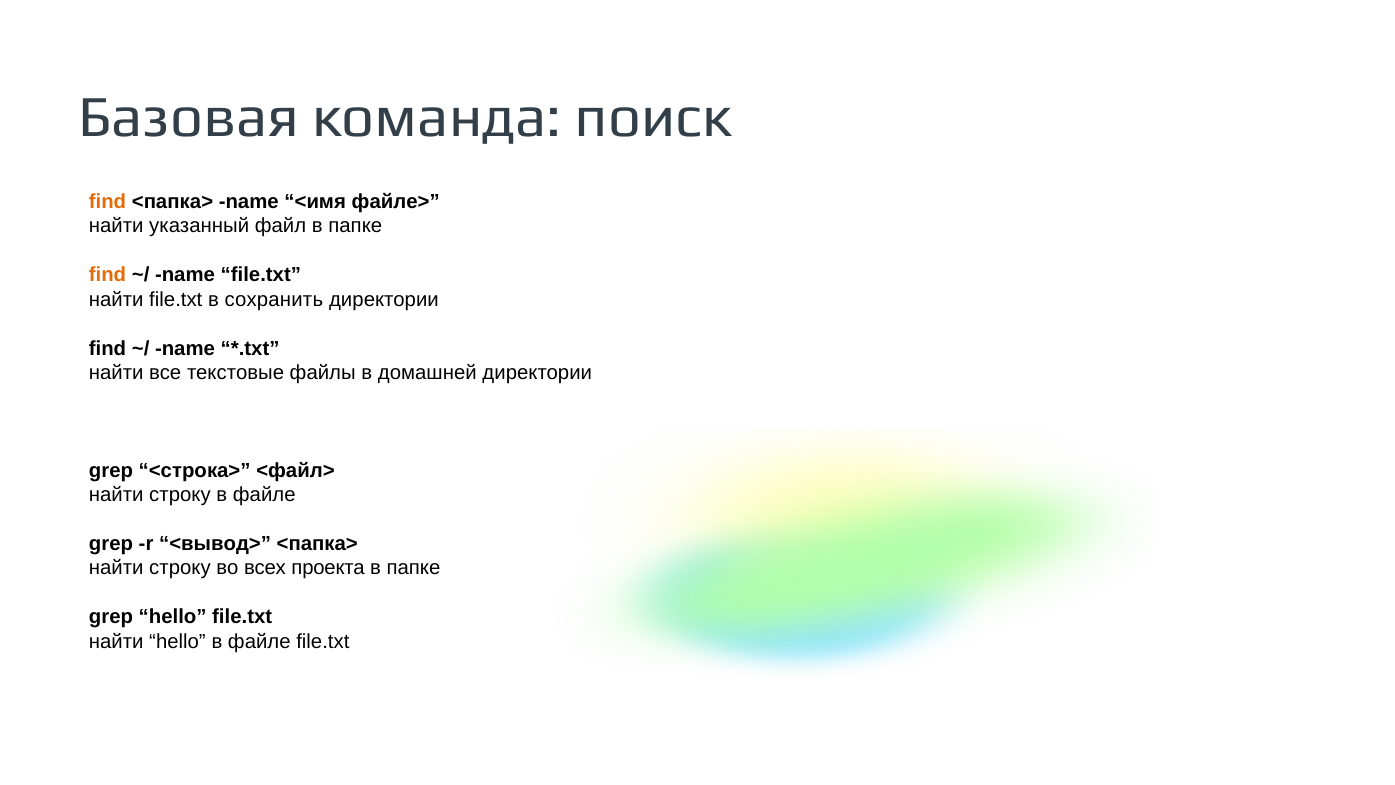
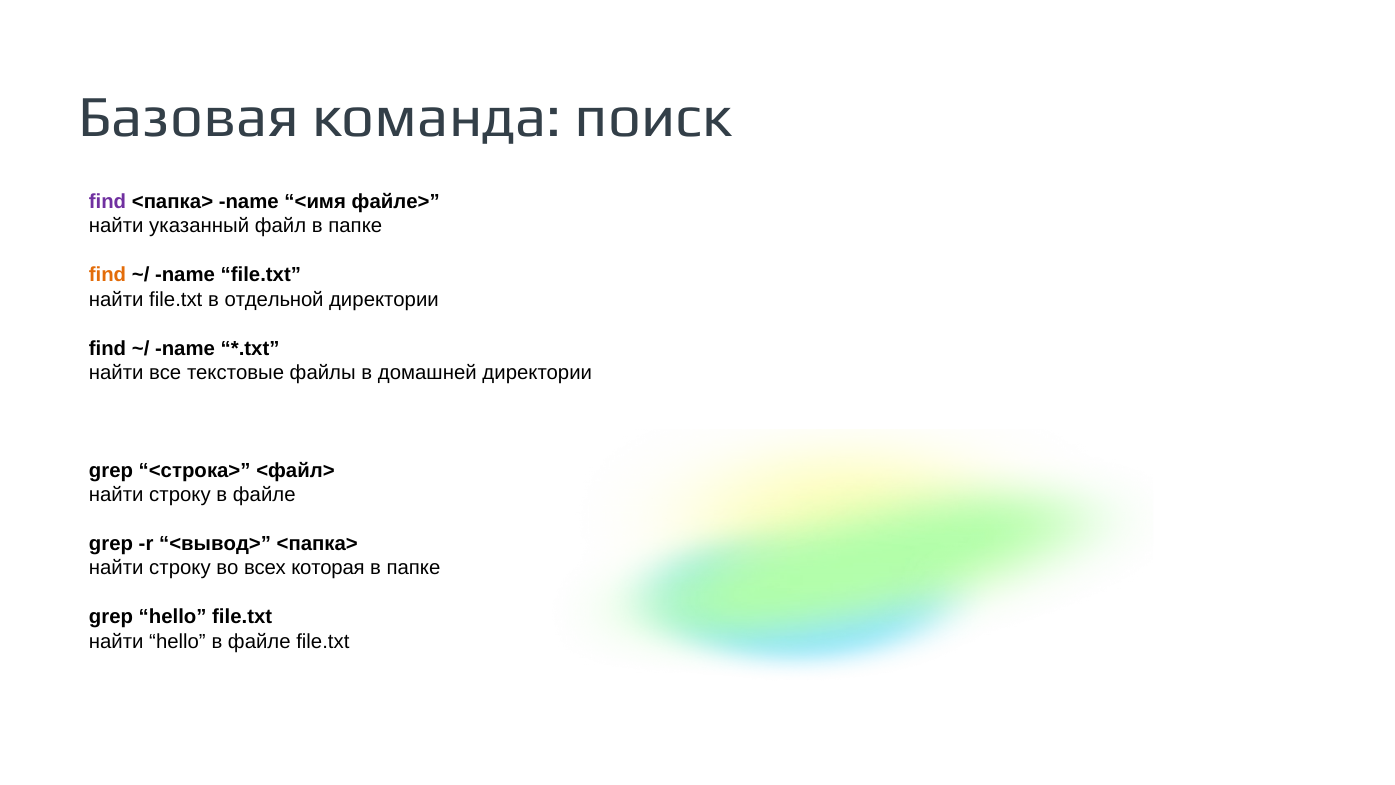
find at (108, 202) colour: orange -> purple
сохранить: сохранить -> отдельной
проекта: проекта -> которая
